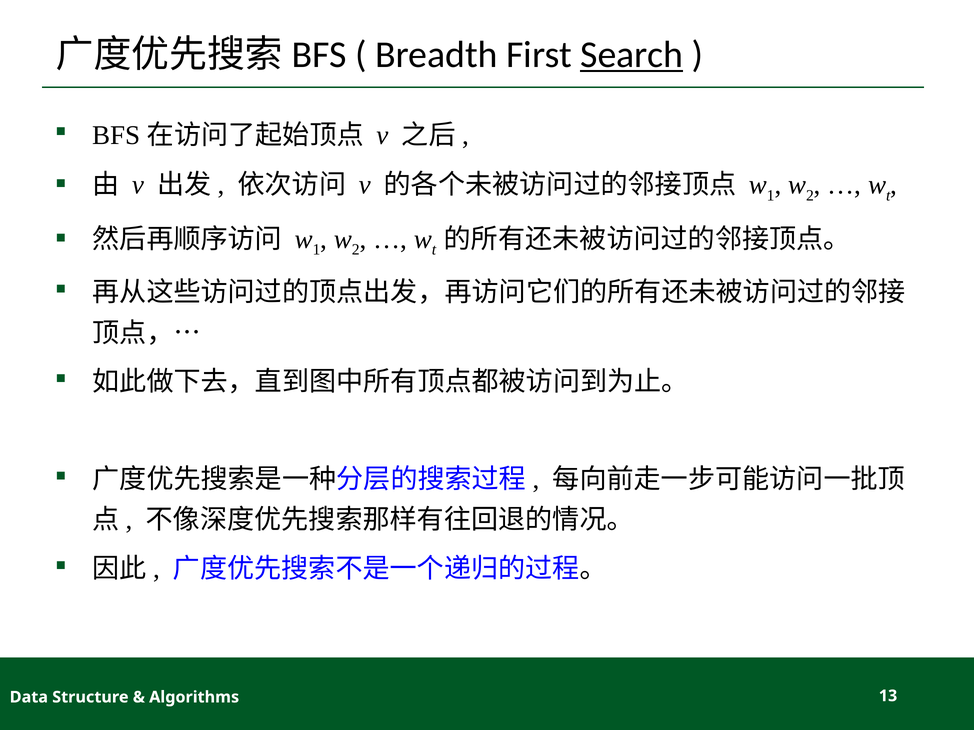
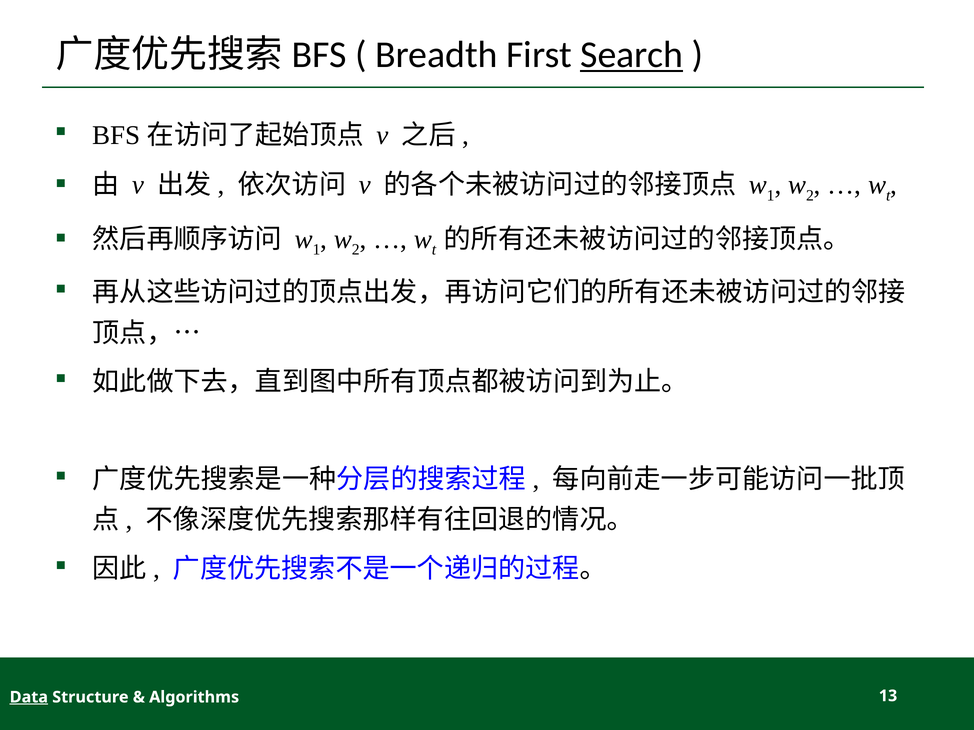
Data underline: none -> present
